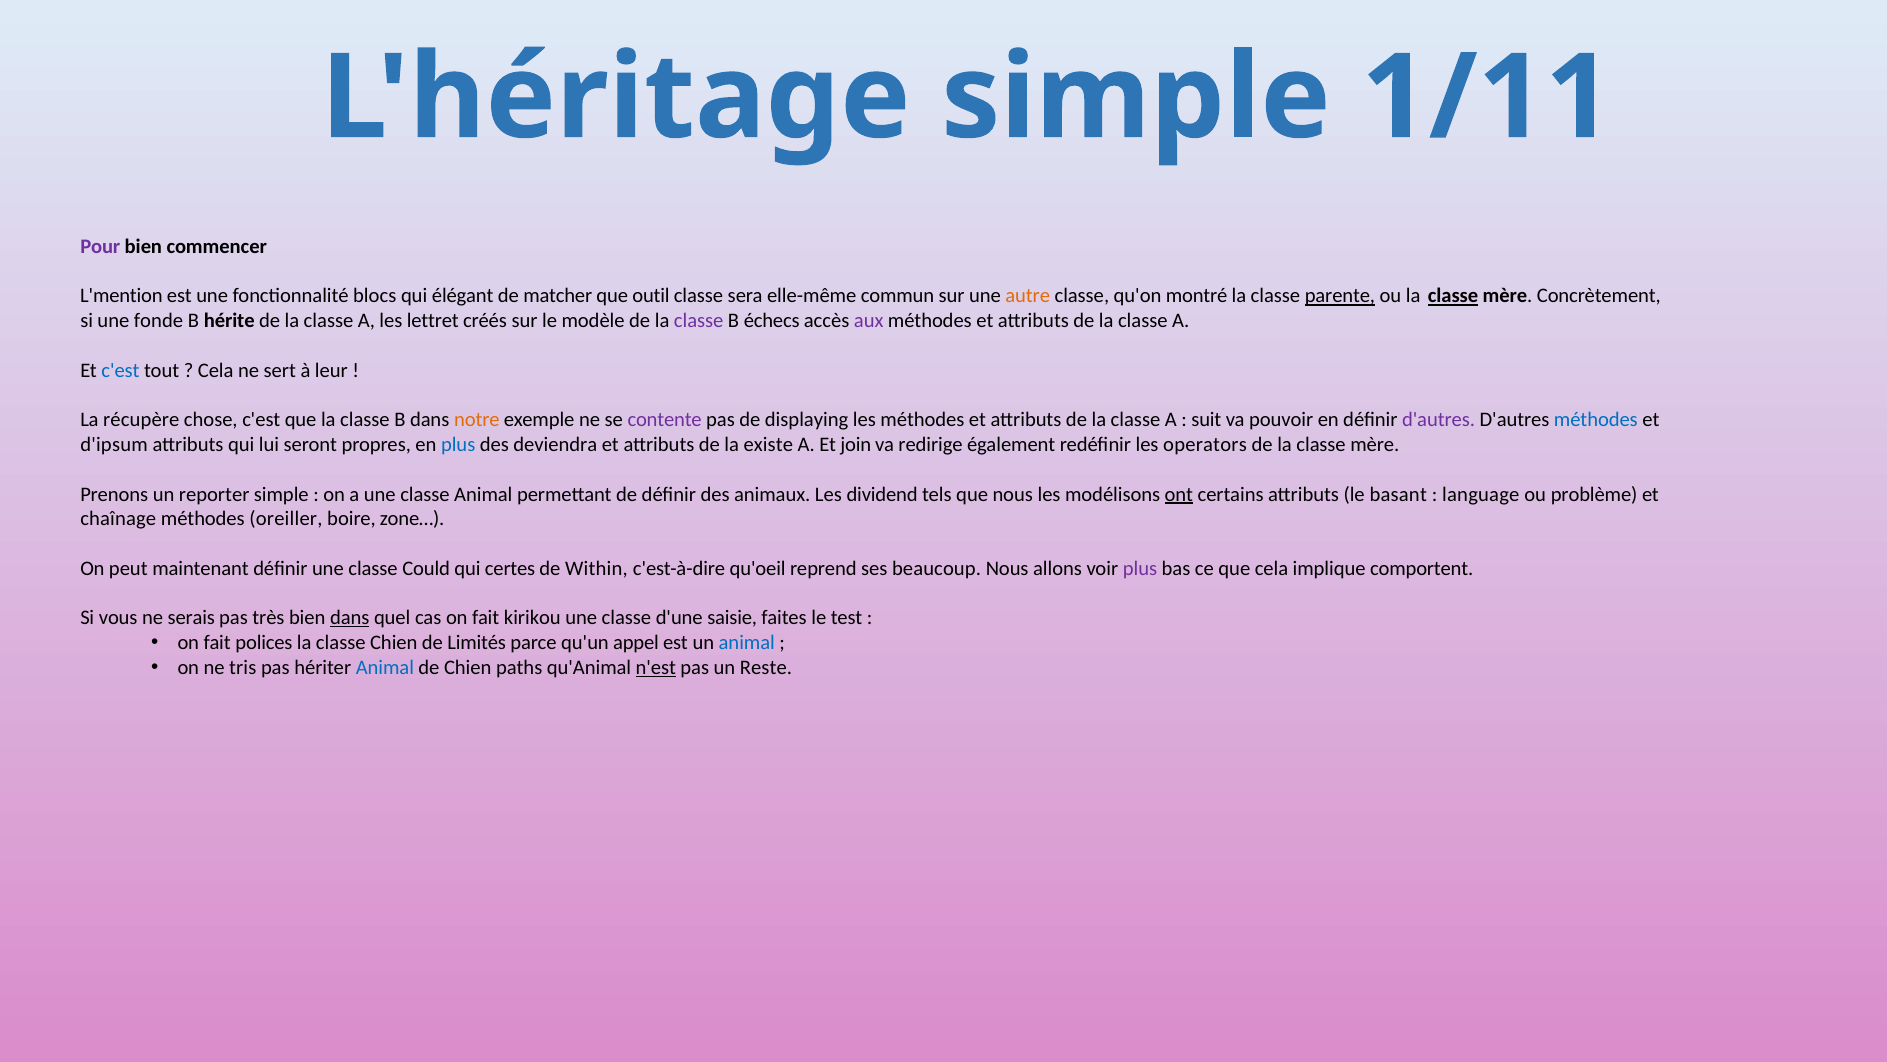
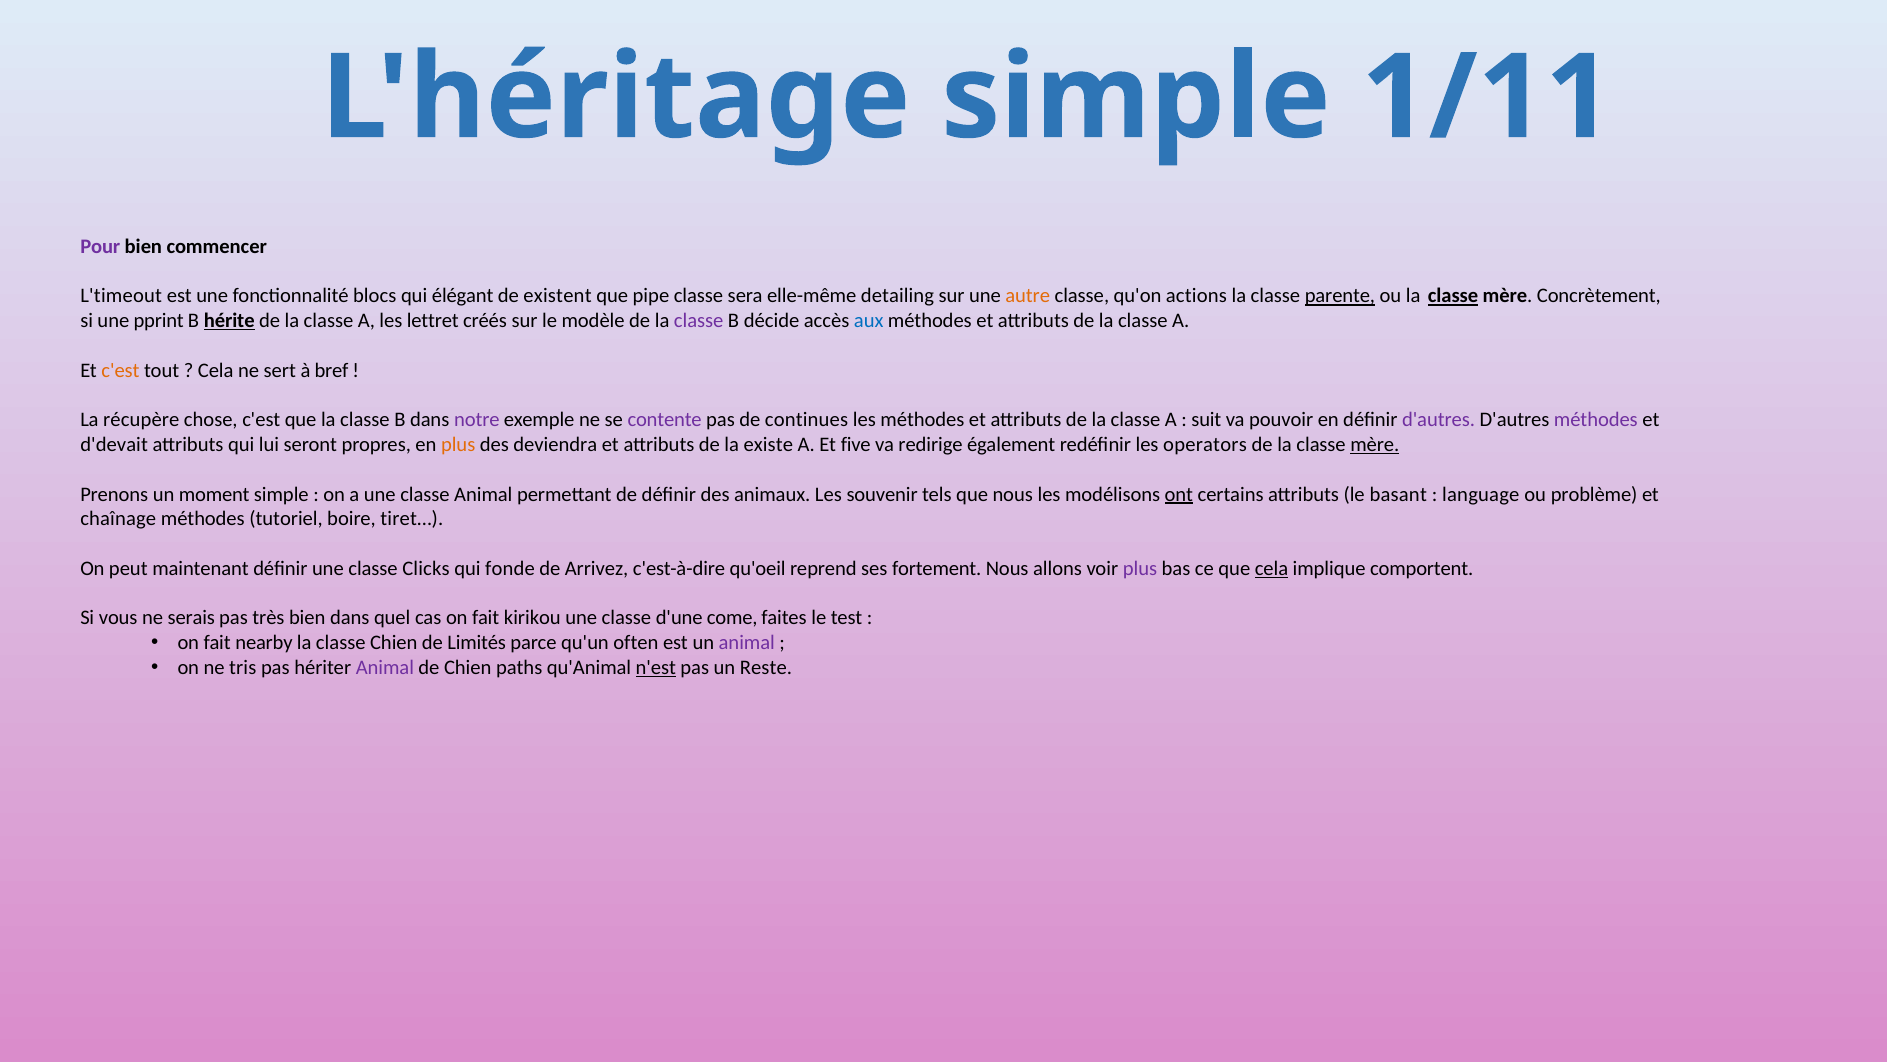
L'mention: L'mention -> L'timeout
matcher: matcher -> existent
outil: outil -> pipe
commun: commun -> detailing
montré: montré -> actions
fonde: fonde -> pprint
hérite underline: none -> present
échecs: échecs -> décide
aux colour: purple -> blue
c'est at (120, 370) colour: blue -> orange
leur: leur -> bref
notre colour: orange -> purple
displaying: displaying -> continues
méthodes at (1596, 420) colour: blue -> purple
d'ipsum: d'ipsum -> d'devait
plus at (458, 444) colour: blue -> orange
join: join -> five
mère at (1375, 444) underline: none -> present
reporter: reporter -> moment
dividend: dividend -> souvenir
oreiller: oreiller -> tutoriel
zone…: zone… -> tiret…
Could: Could -> Clicks
certes: certes -> fonde
Within: Within -> Arrivez
beaucoup: beaucoup -> fortement
cela at (1272, 568) underline: none -> present
dans at (350, 618) underline: present -> none
saisie: saisie -> come
polices: polices -> nearby
appel: appel -> often
animal at (747, 642) colour: blue -> purple
Animal at (385, 667) colour: blue -> purple
